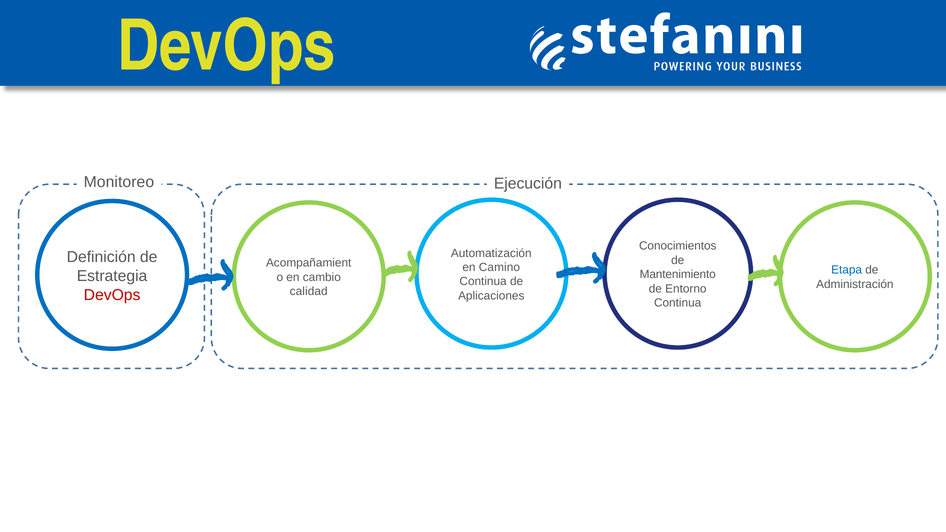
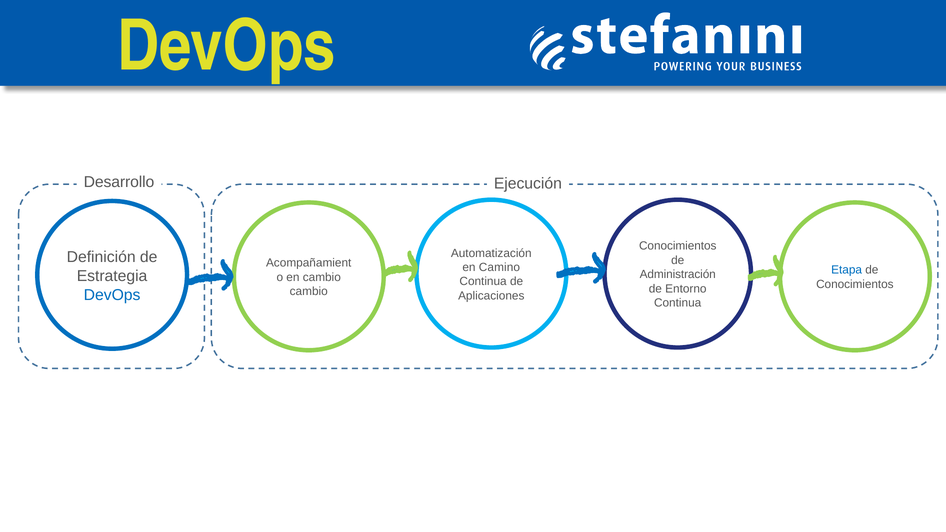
Monitoreo: Monitoreo -> Desarrollo
Mantenimiento: Mantenimiento -> Administración
Administración at (855, 284): Administración -> Conocimientos
calidad at (309, 291): calidad -> cambio
DevOps at (112, 295) colour: red -> blue
